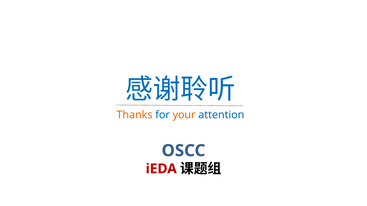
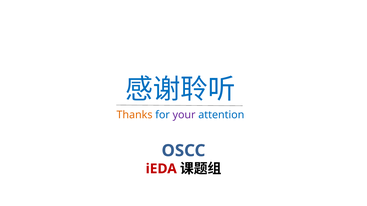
your colour: orange -> purple
